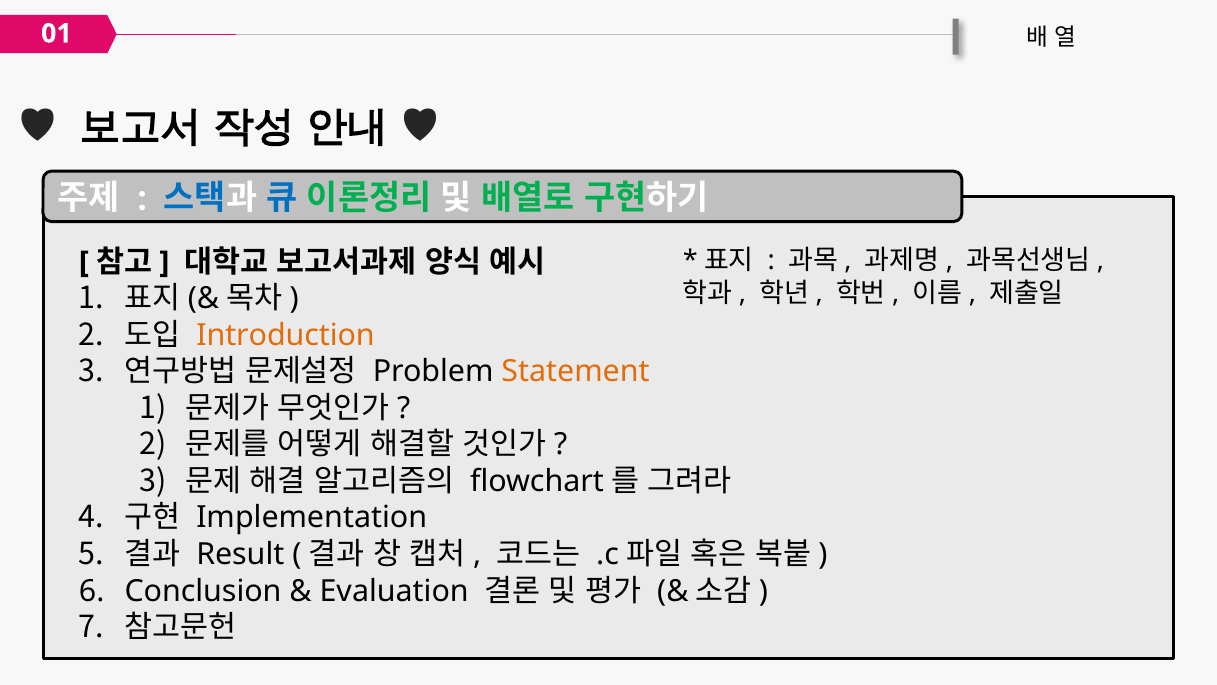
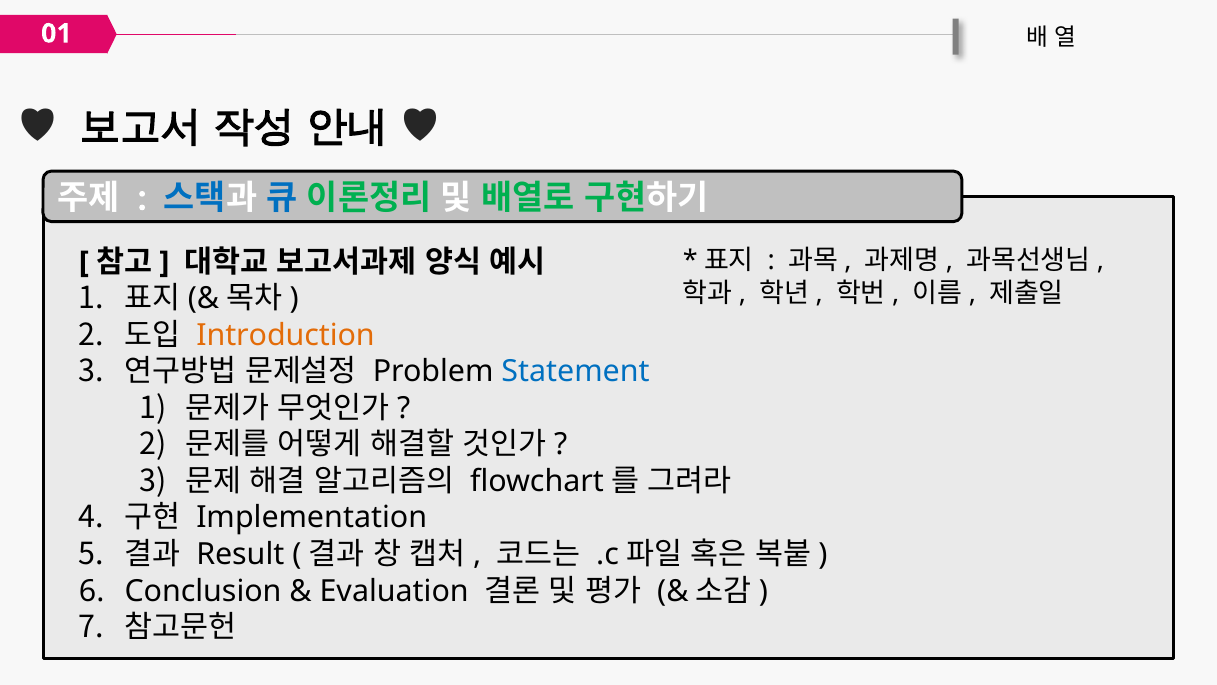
Statement colour: orange -> blue
